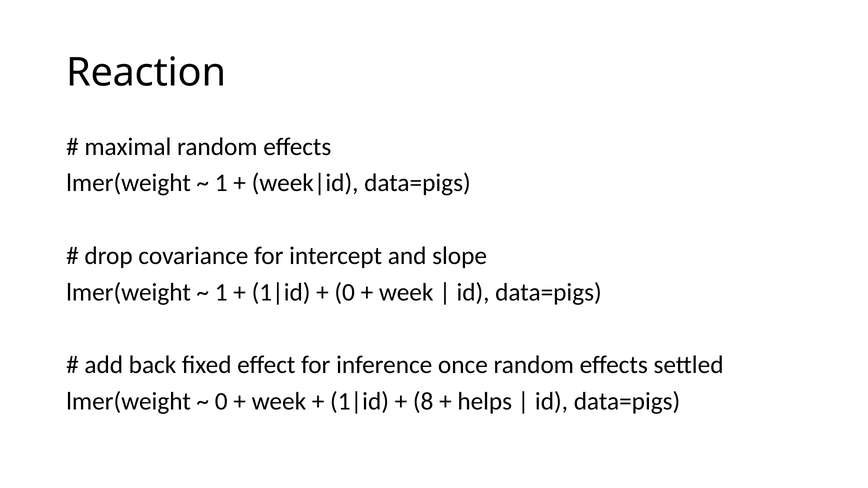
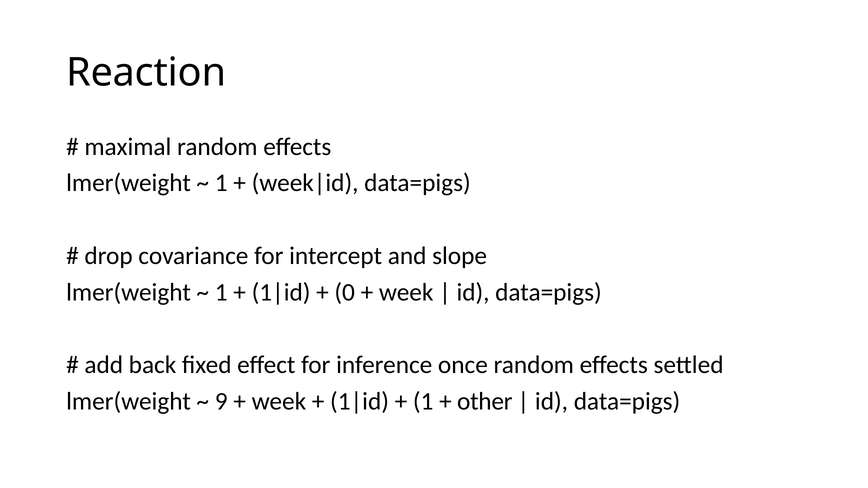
0 at (221, 402): 0 -> 9
8 at (423, 402): 8 -> 1
helps: helps -> other
